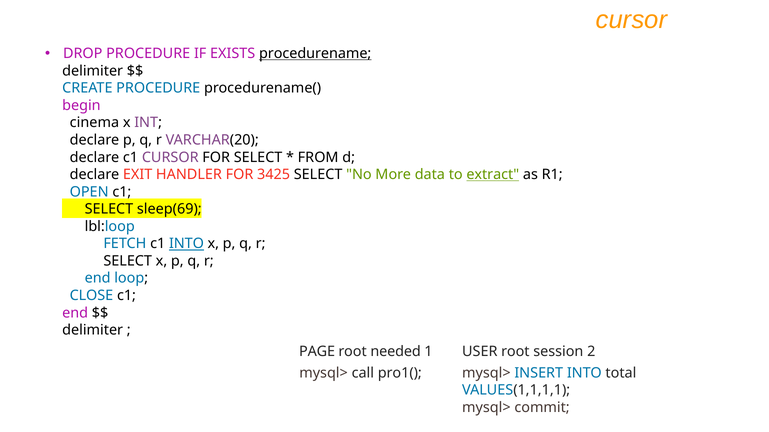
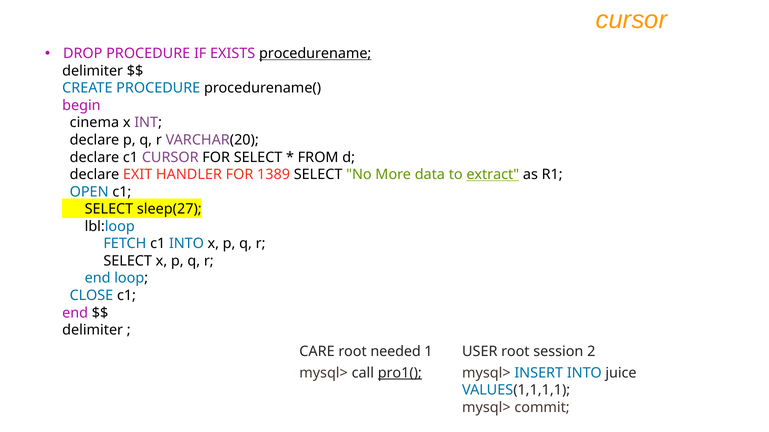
3425: 3425 -> 1389
sleep(69: sleep(69 -> sleep(27
INTO at (186, 244) underline: present -> none
PAGE: PAGE -> CARE
pro1( underline: none -> present
total: total -> juice
